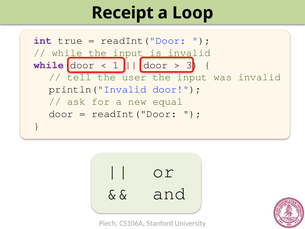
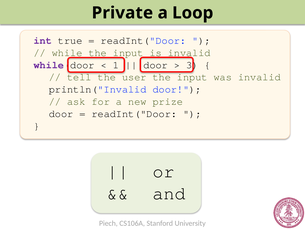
Receipt: Receipt -> Private
equal: equal -> prize
